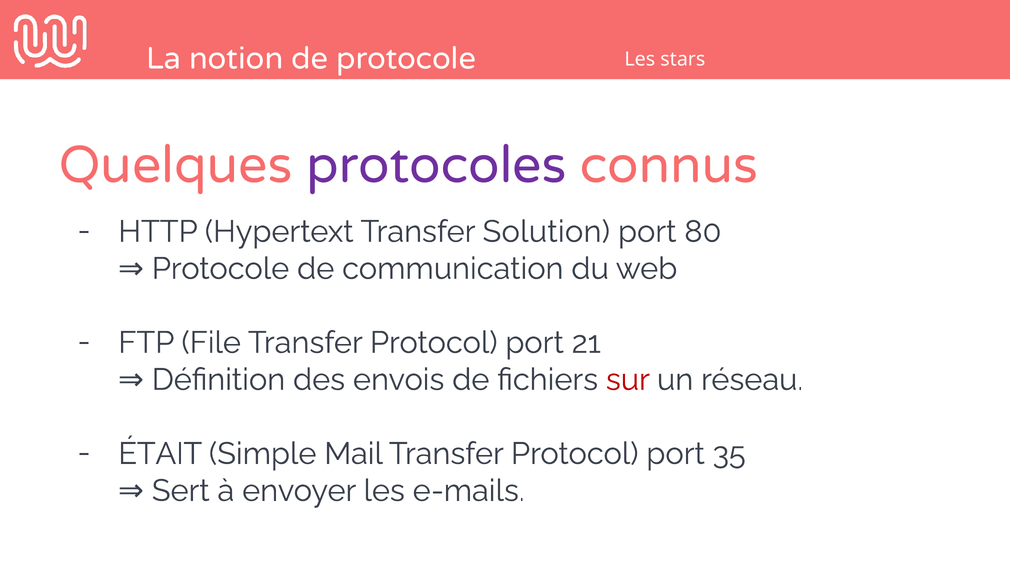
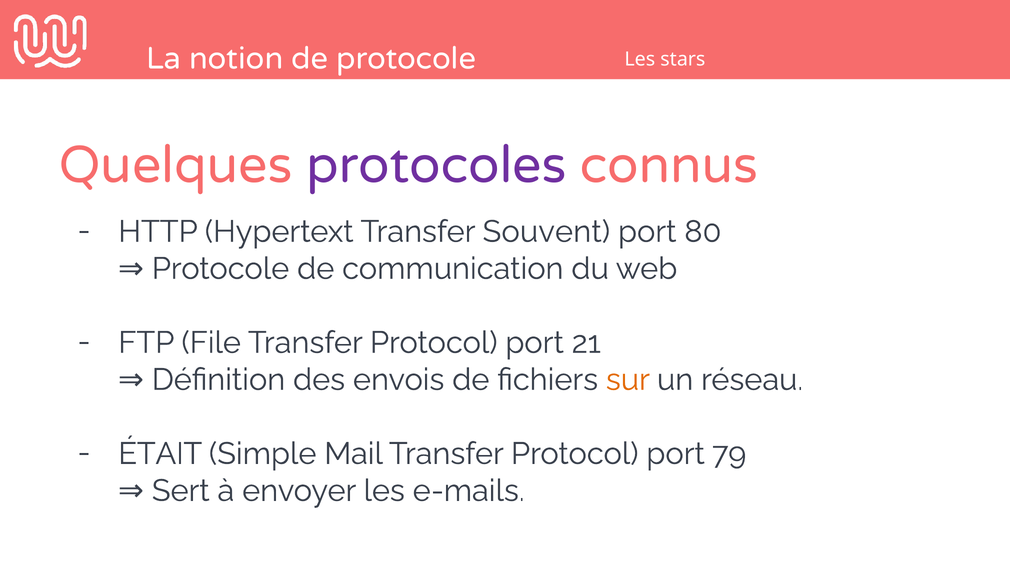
Solution: Solution -> Souvent
sur colour: red -> orange
35: 35 -> 79
